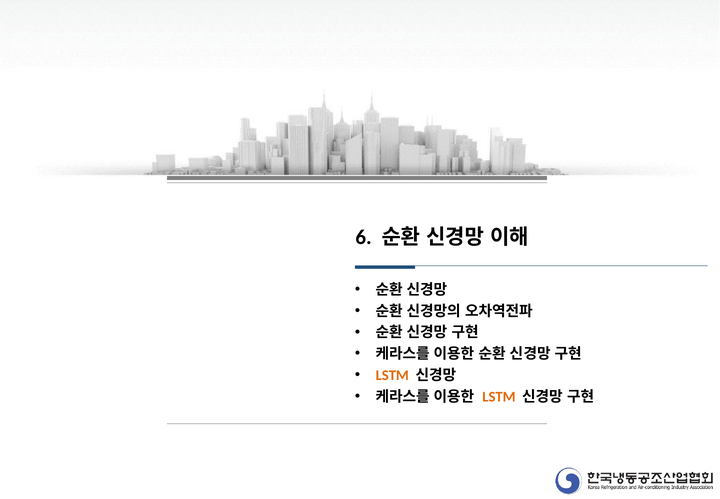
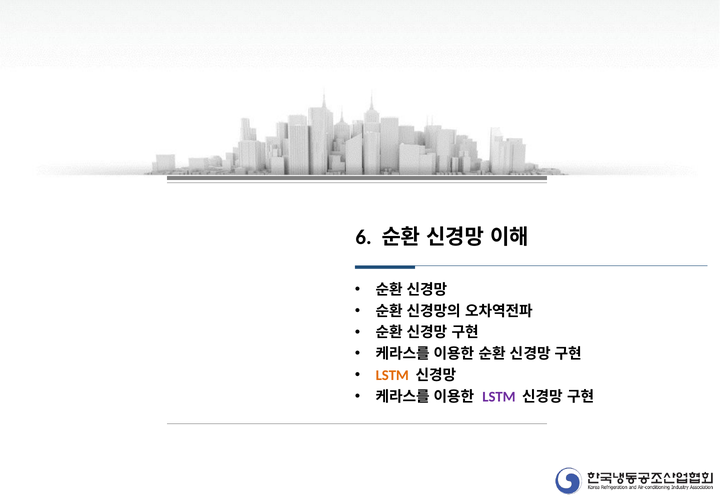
LSTM at (499, 396) colour: orange -> purple
